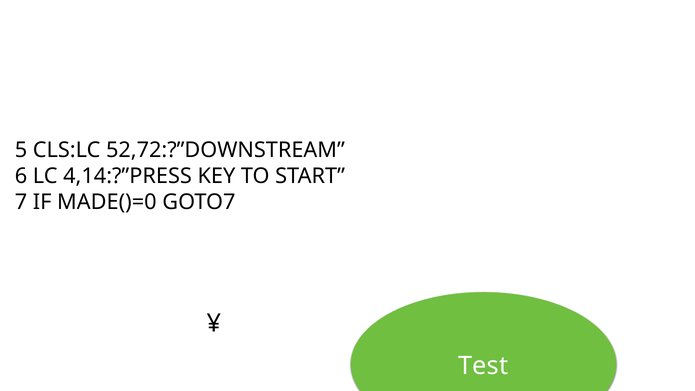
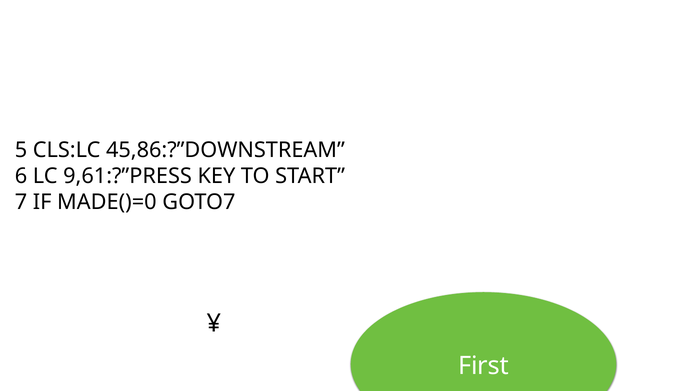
52,72:?”DOWNSTREAM: 52,72:?”DOWNSTREAM -> 45,86:?”DOWNSTREAM
4,14:?”PRESS: 4,14:?”PRESS -> 9,61:?”PRESS
Test: Test -> First
